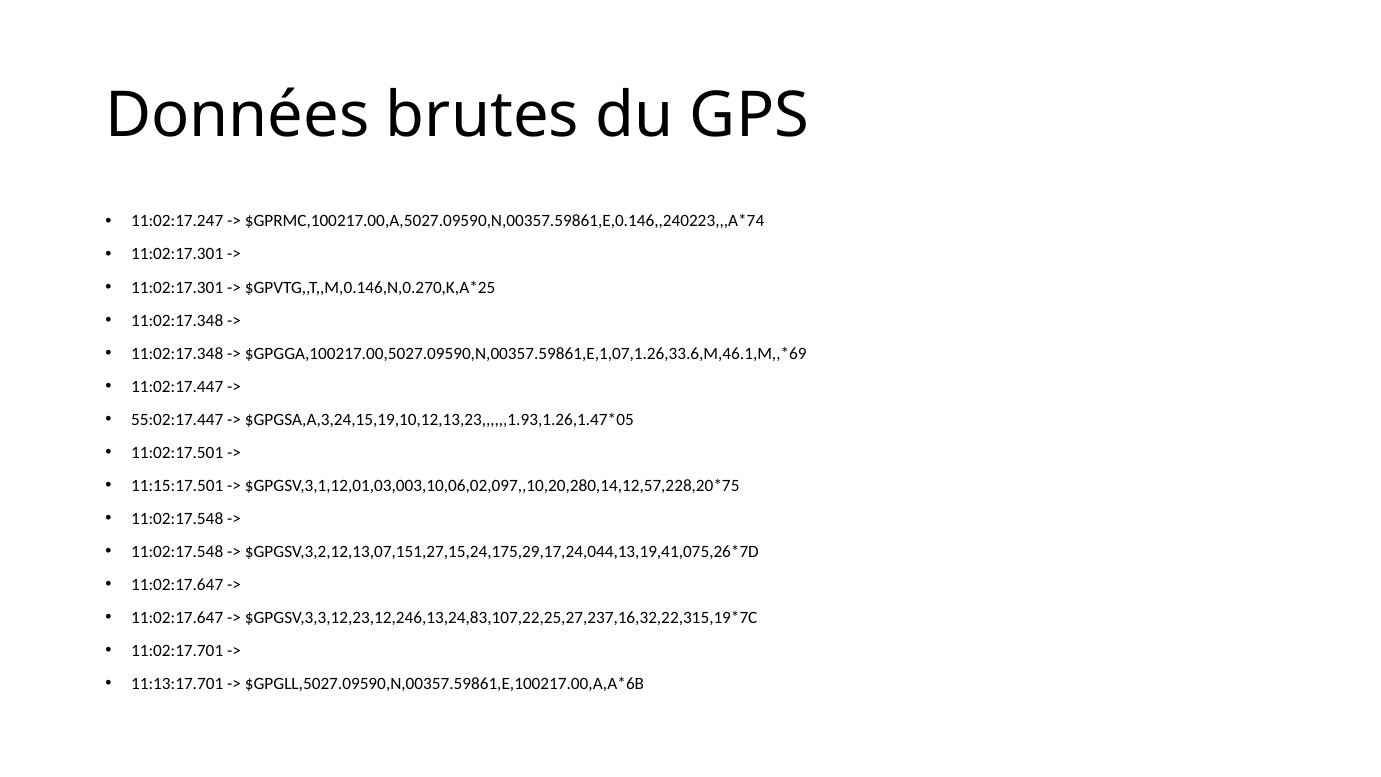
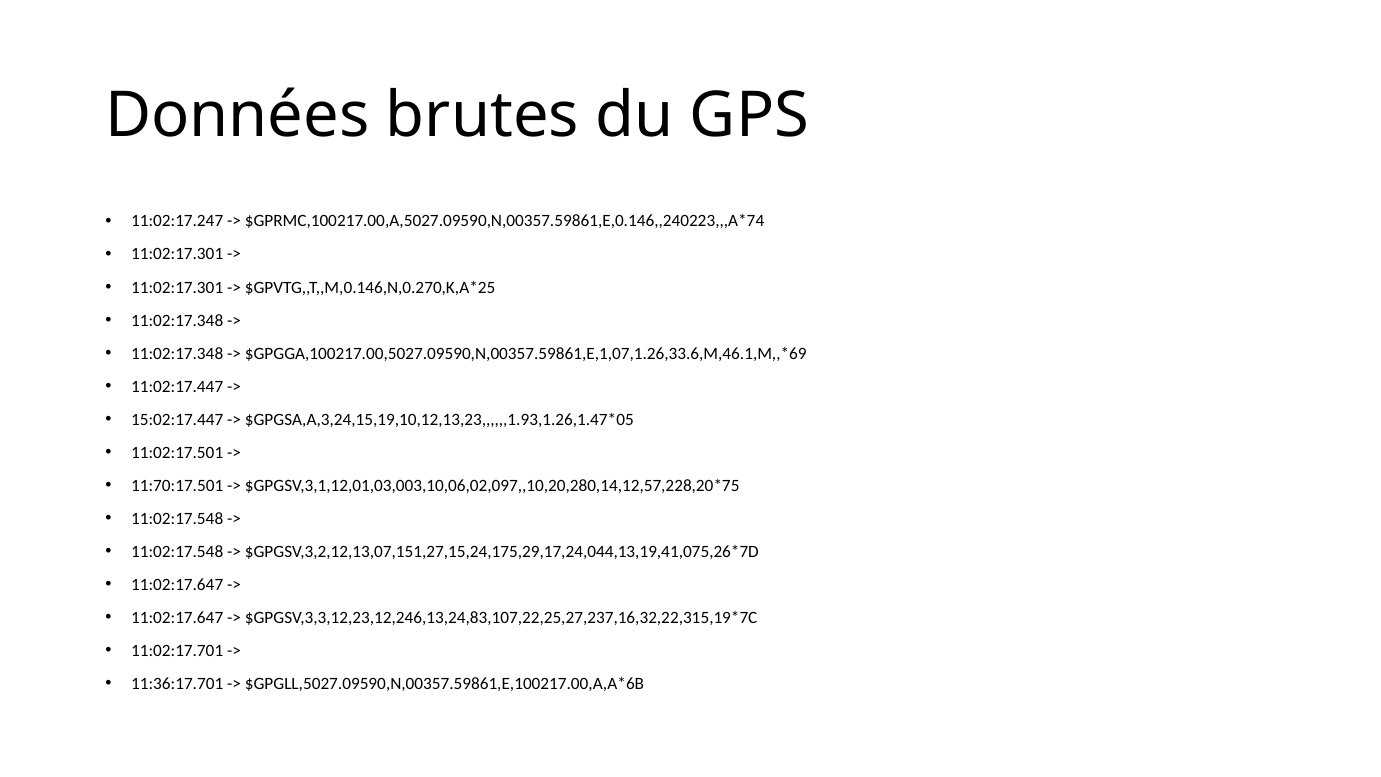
55:02:17.447: 55:02:17.447 -> 15:02:17.447
11:15:17.501: 11:15:17.501 -> 11:70:17.501
11:13:17.701: 11:13:17.701 -> 11:36:17.701
